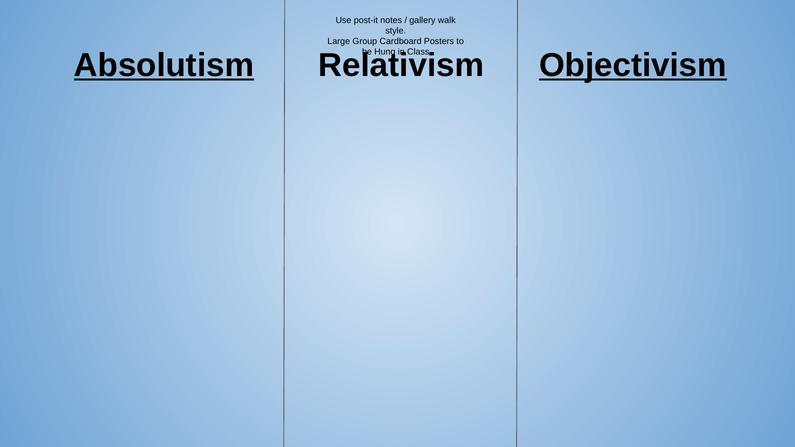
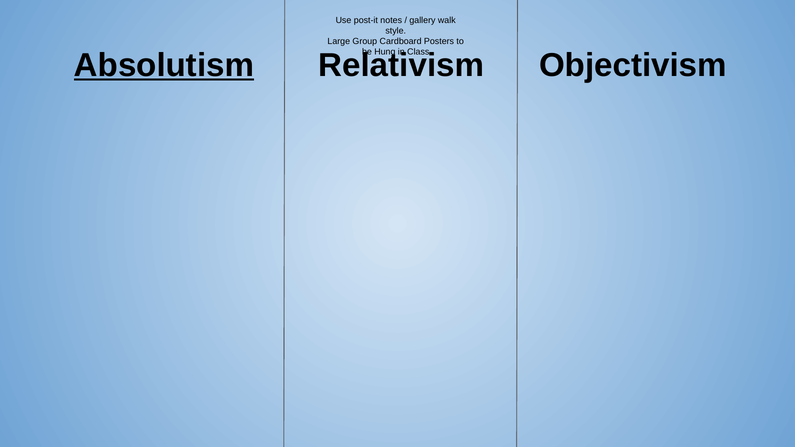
Objectivism underline: present -> none
